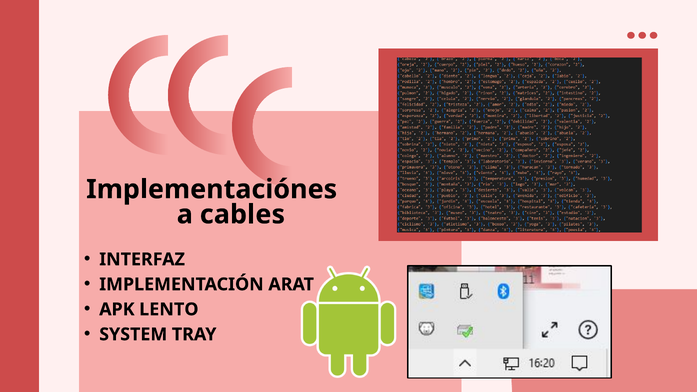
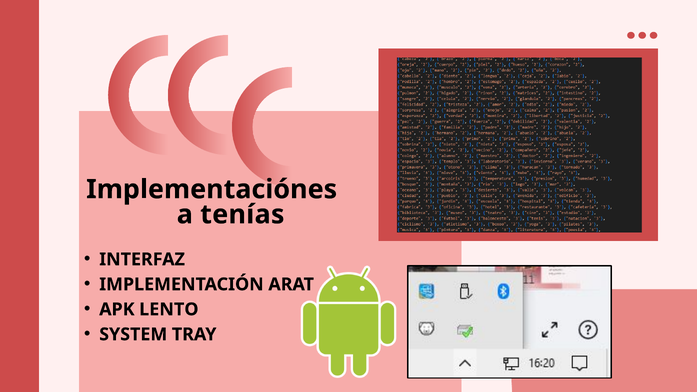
cables: cables -> tenías
